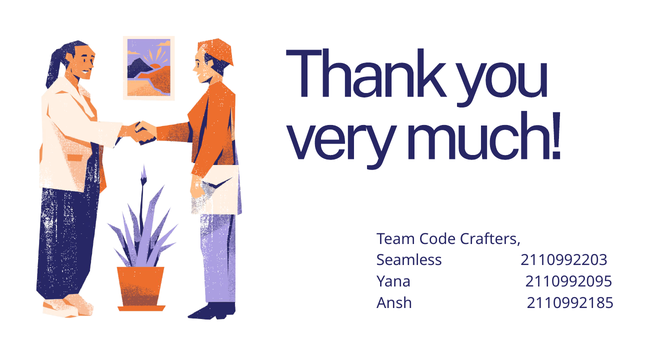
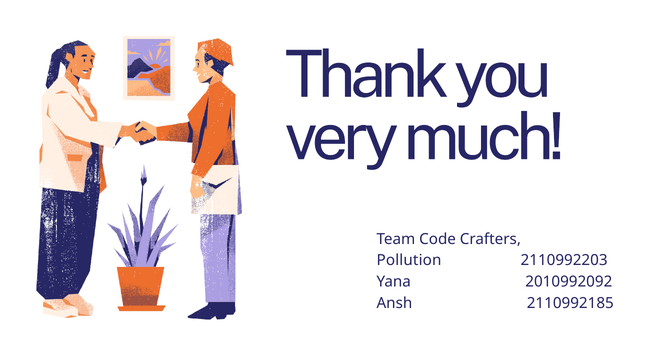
Seamless: Seamless -> Pollution
2110992095: 2110992095 -> 2010992092
